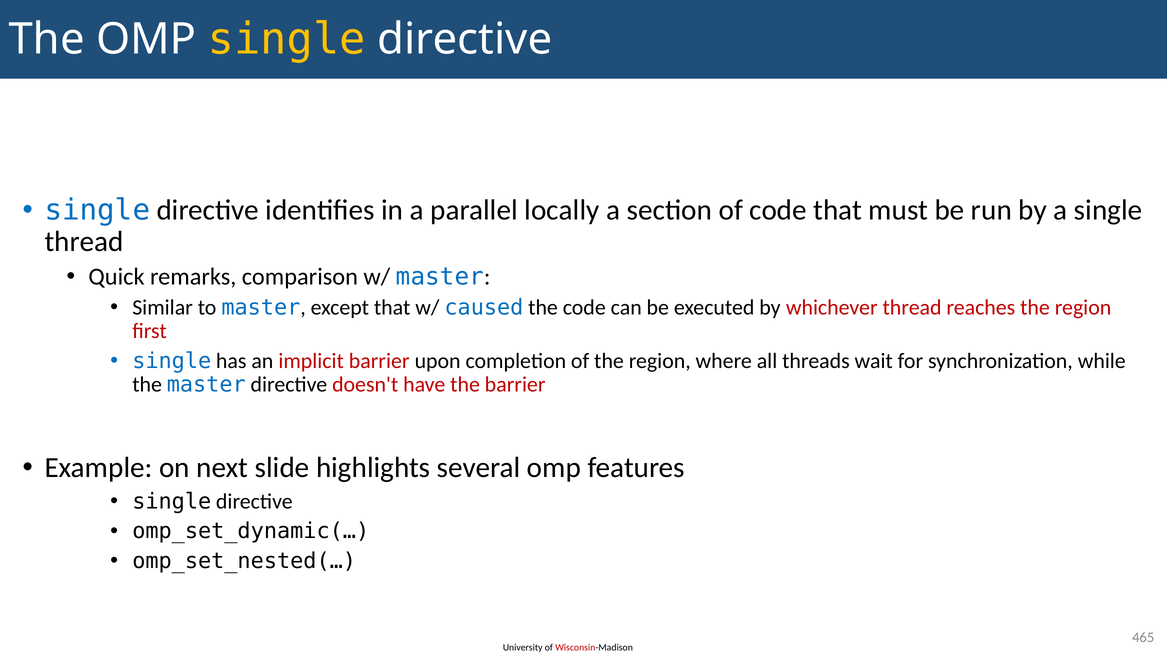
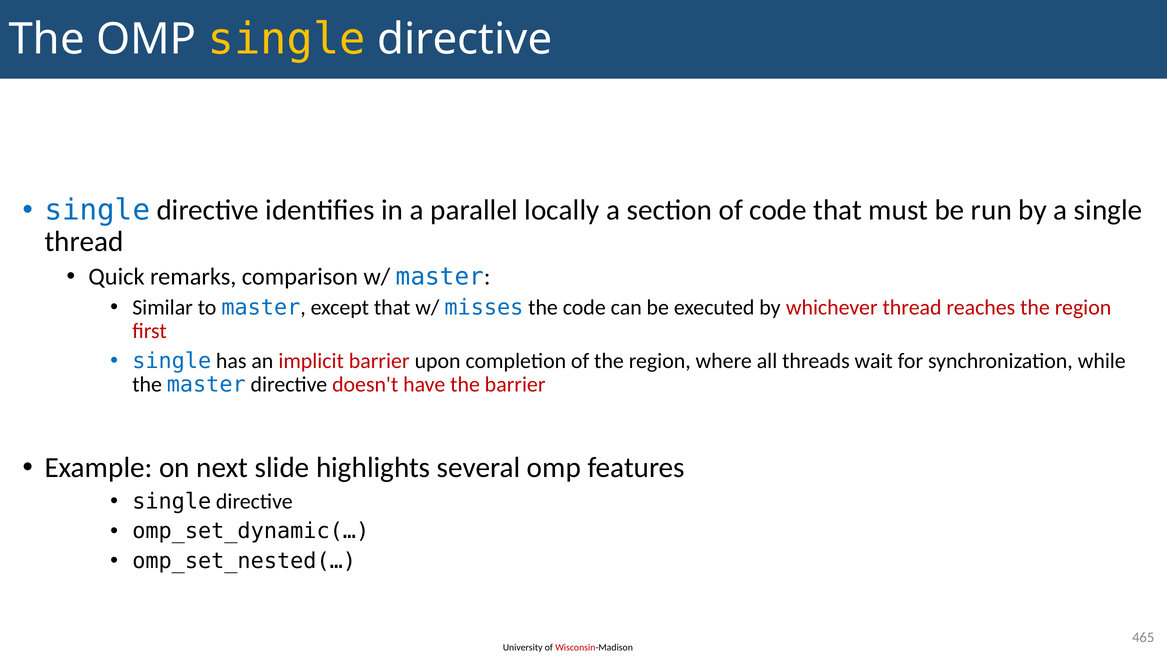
caused: caused -> misses
